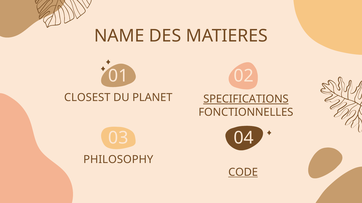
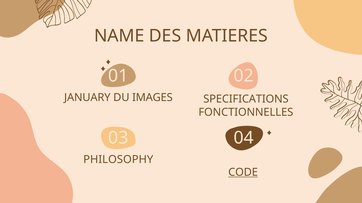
CLOSEST: CLOSEST -> JANUARY
PLANET: PLANET -> IMAGES
SPECIFICATIONS underline: present -> none
